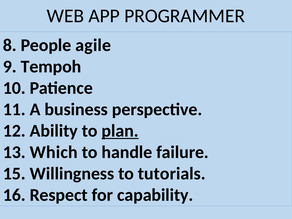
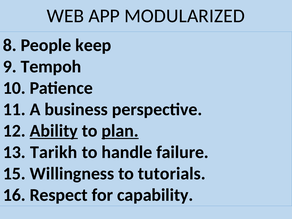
PROGRAMMER: PROGRAMMER -> MODULARIZED
agile: agile -> keep
Ability underline: none -> present
Which: Which -> Tarikh
